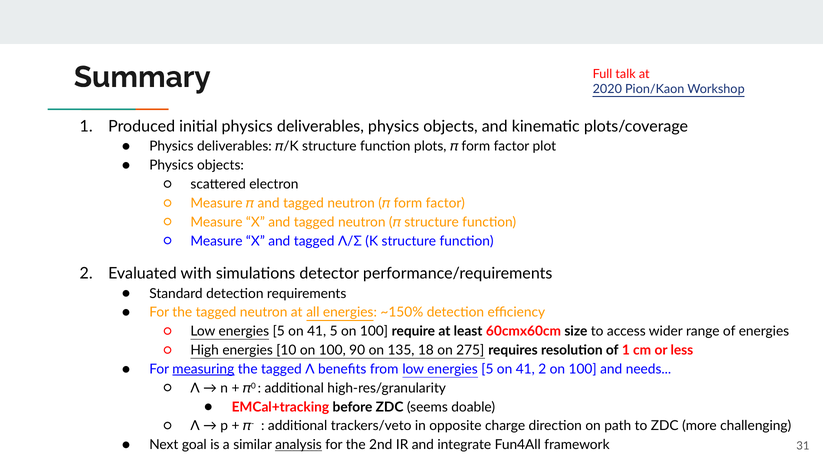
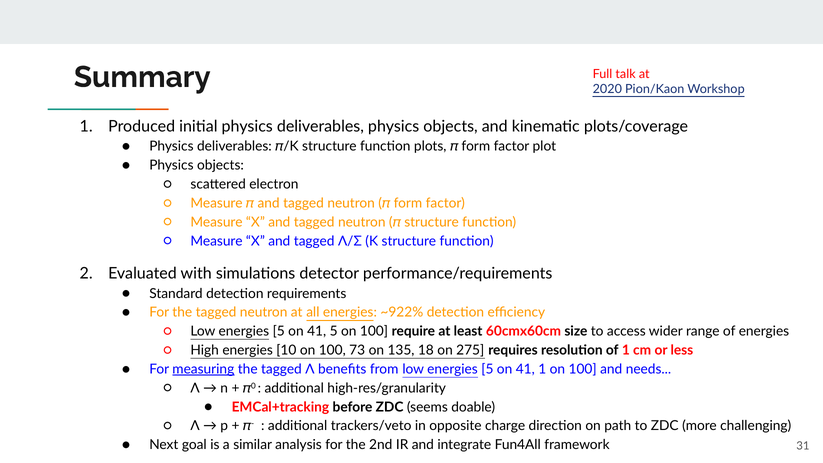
~150%: ~150% -> ~922%
90: 90 -> 73
41 2: 2 -> 1
analysis underline: present -> none
